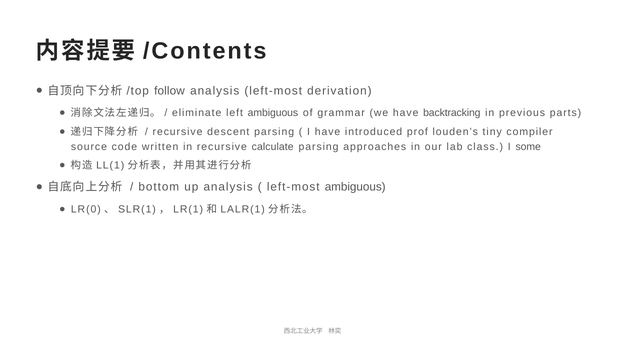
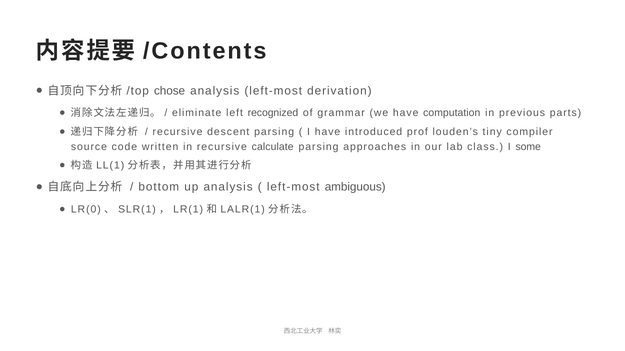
follow: follow -> chose
left ambiguous: ambiguous -> recognized
backtracking: backtracking -> computation
